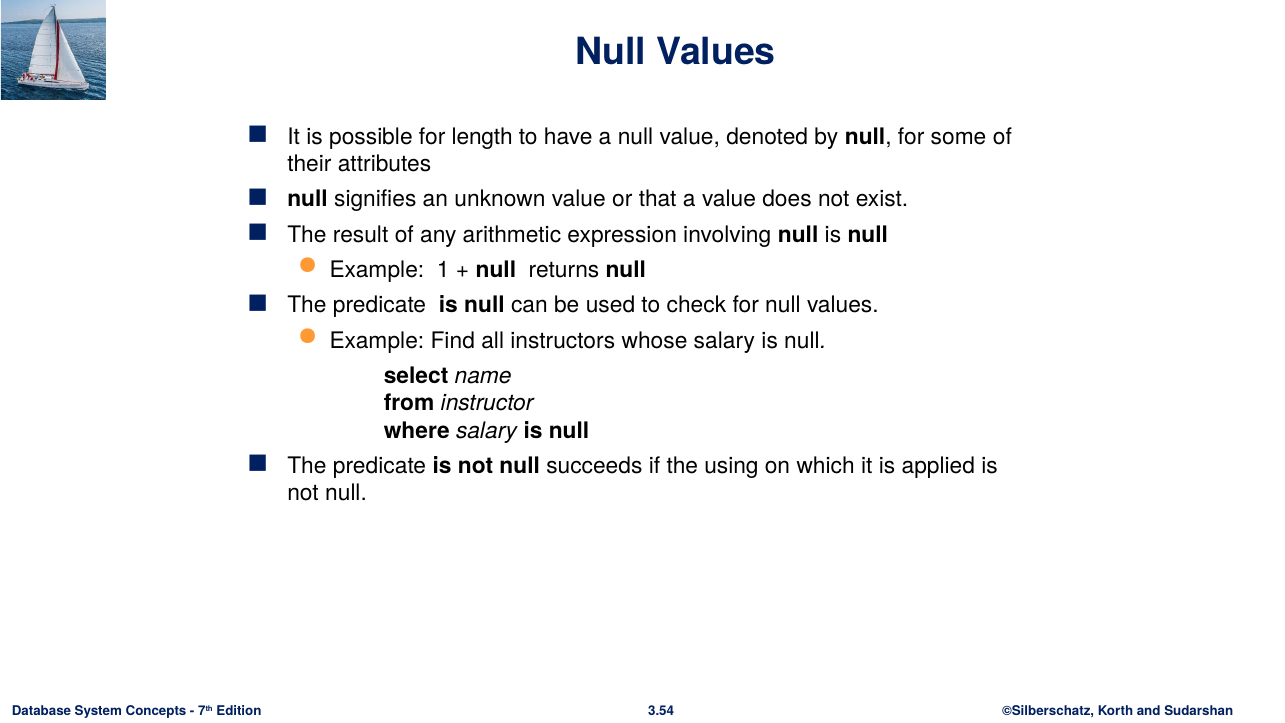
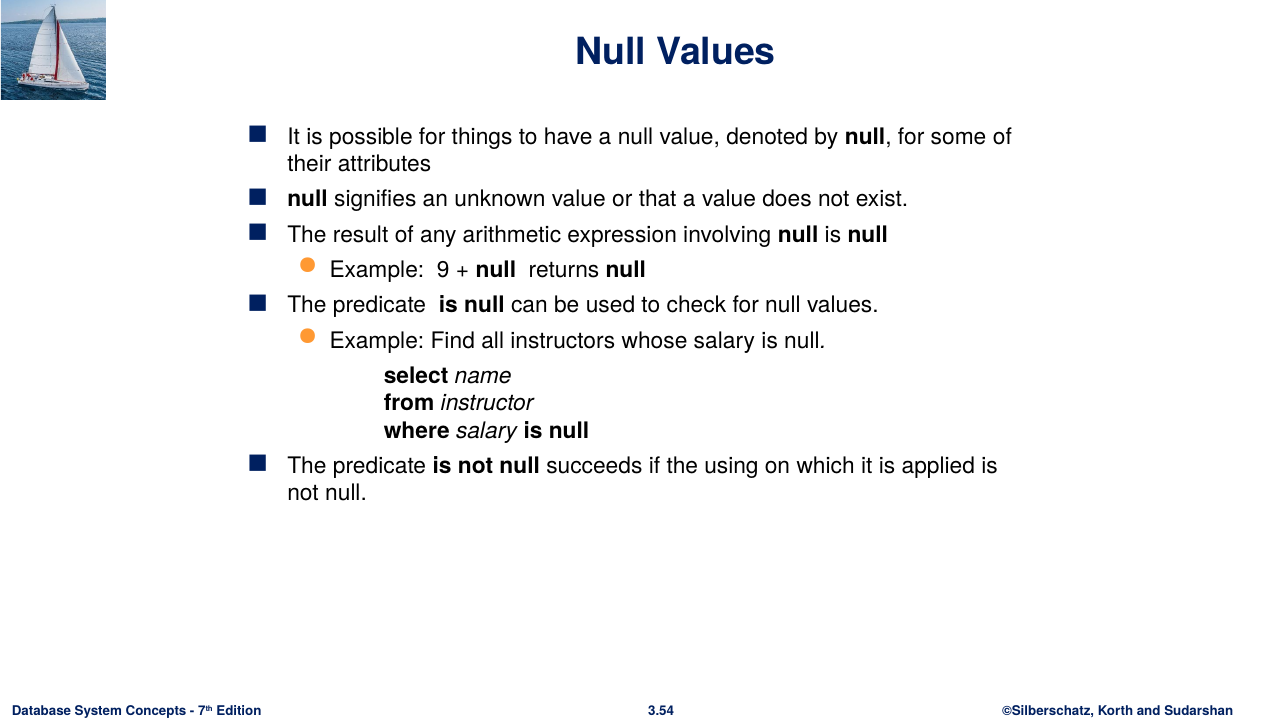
length: length -> things
1: 1 -> 9
